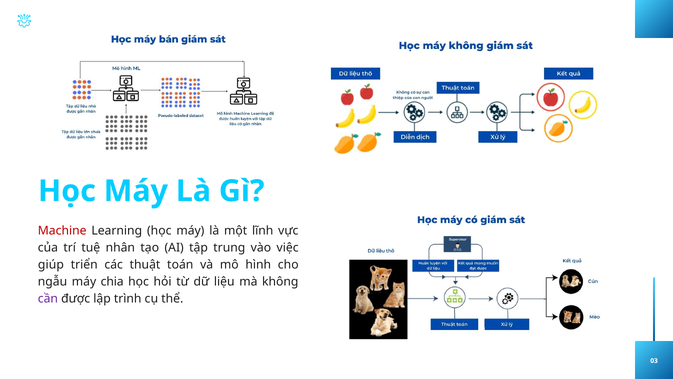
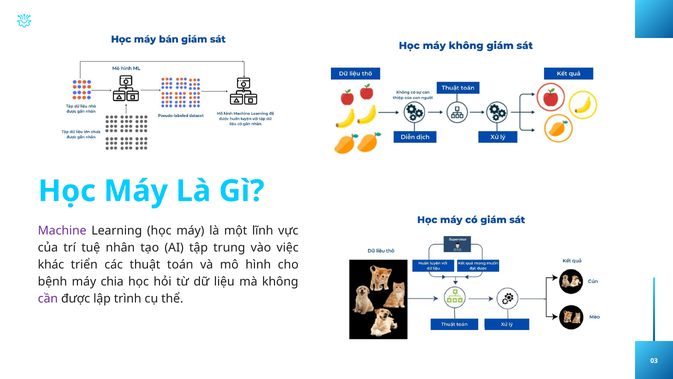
Machine colour: red -> purple
giúp: giúp -> khác
ngẫu: ngẫu -> bệnh
